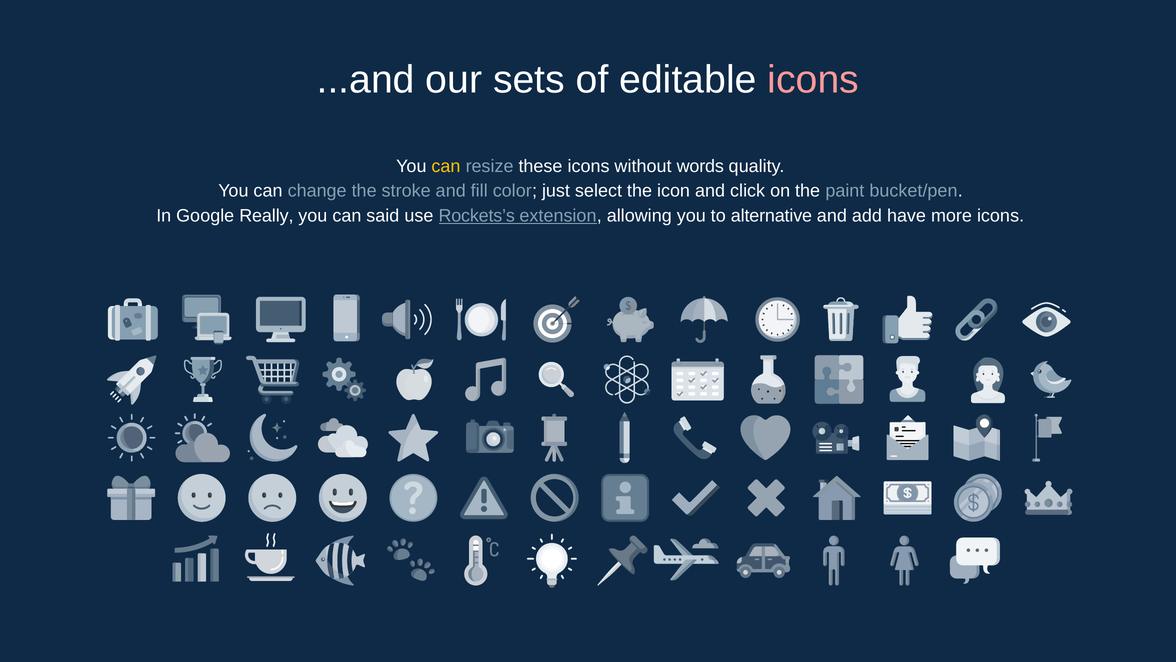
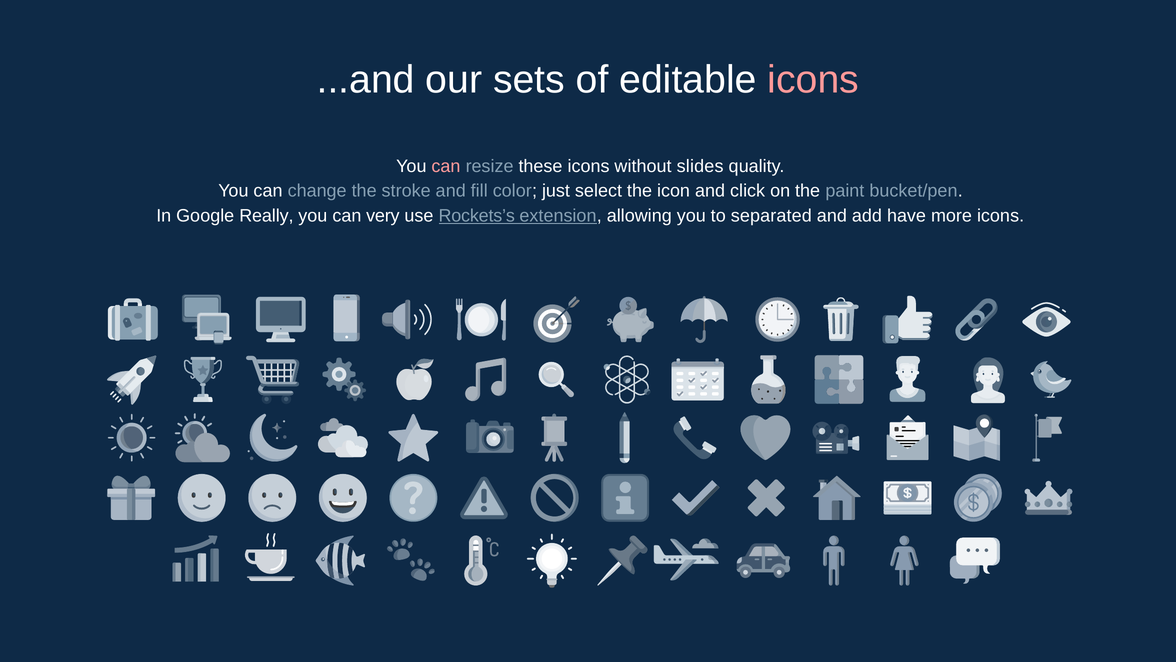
can at (446, 166) colour: yellow -> pink
words: words -> slides
said: said -> very
alternative: alternative -> separated
